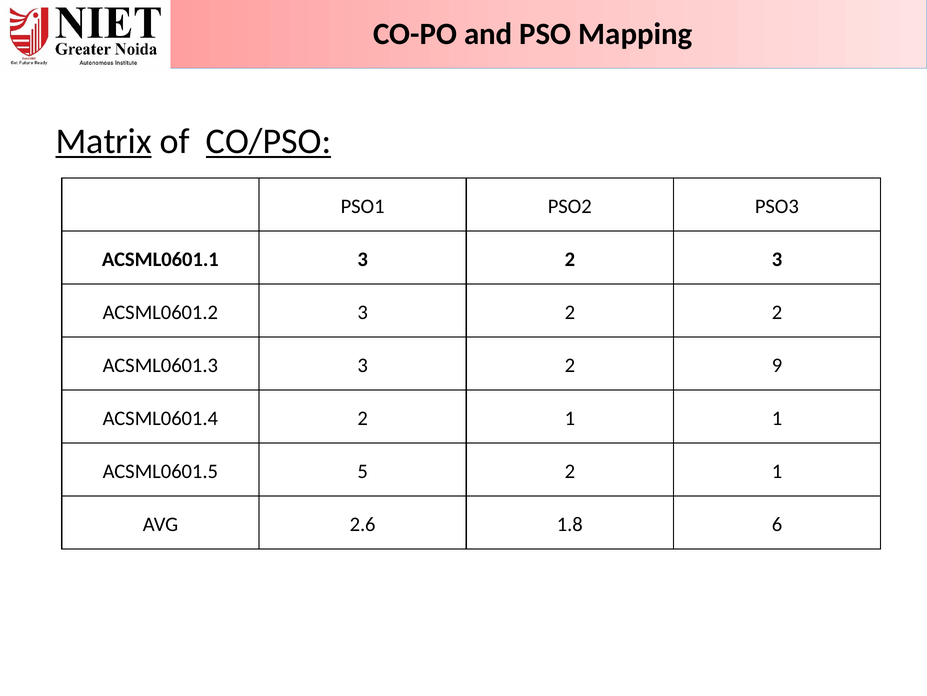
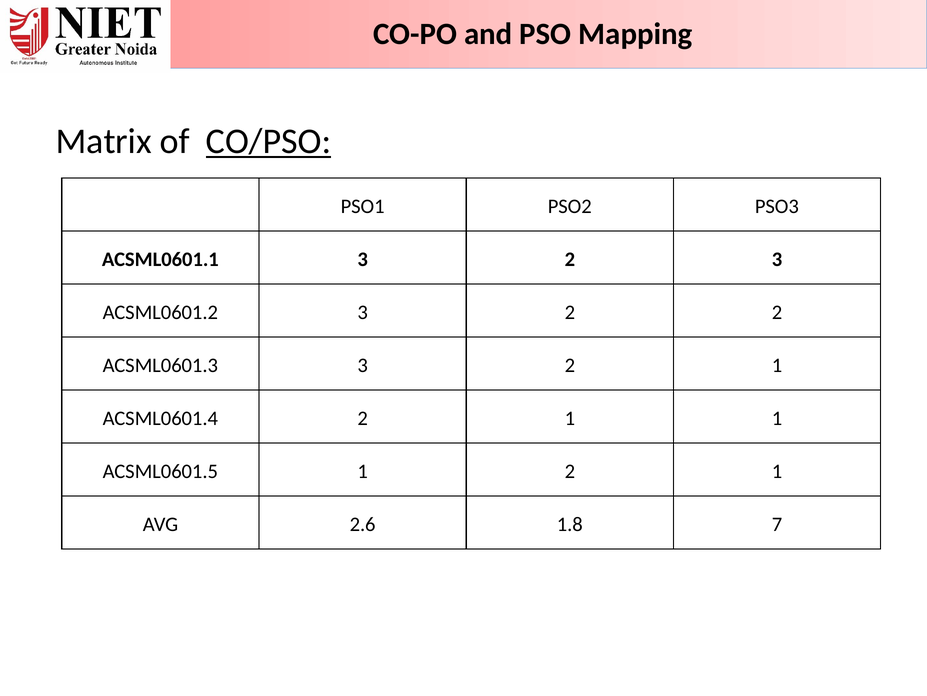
Matrix underline: present -> none
3 2 9: 9 -> 1
ACSML0601.5 5: 5 -> 1
6: 6 -> 7
